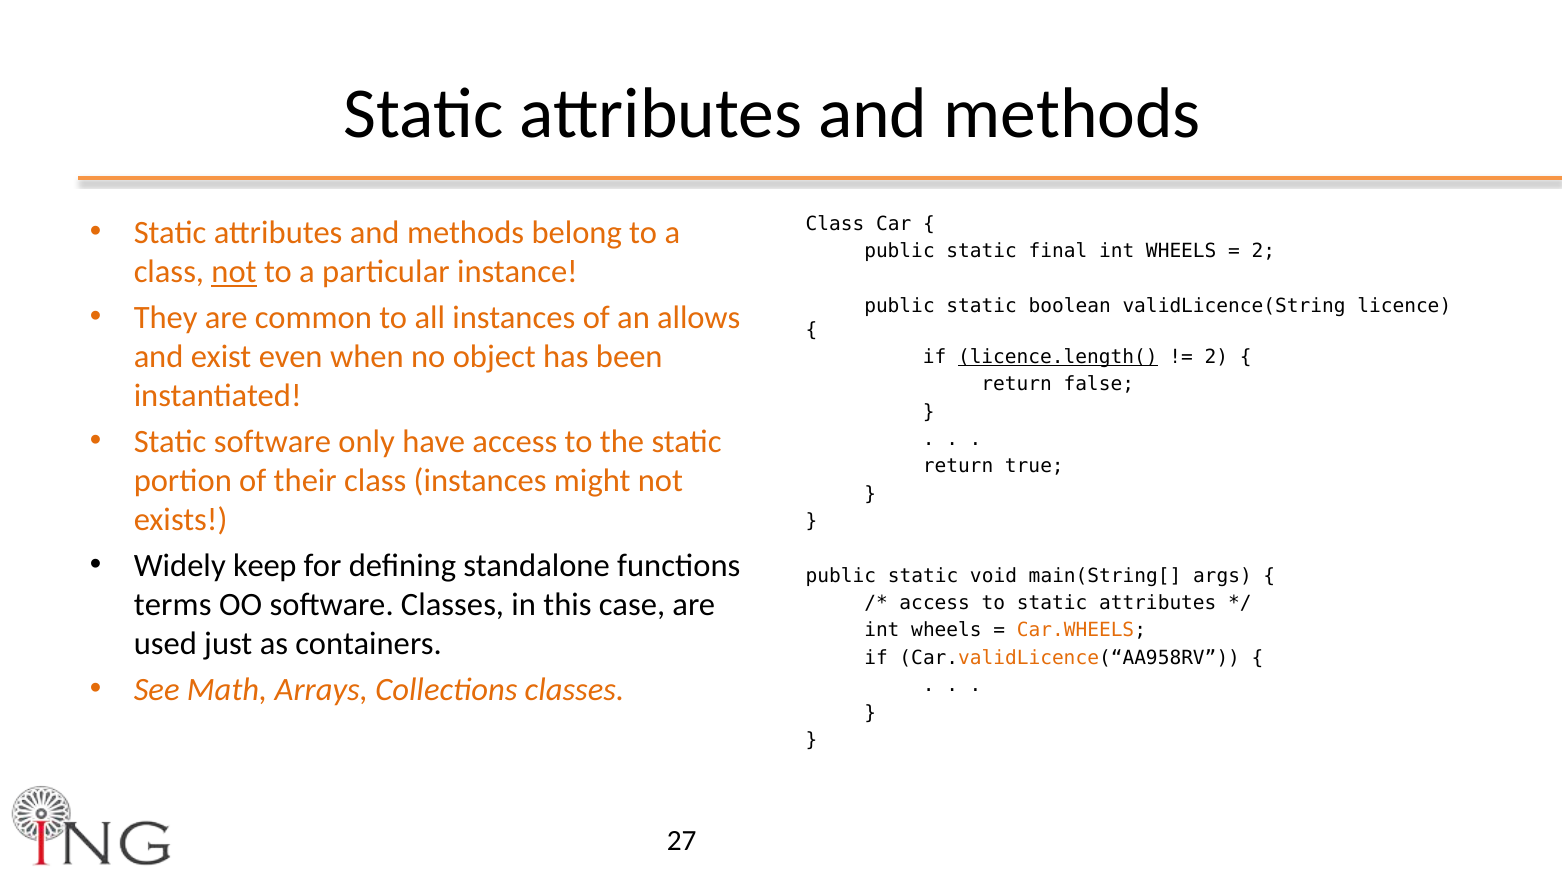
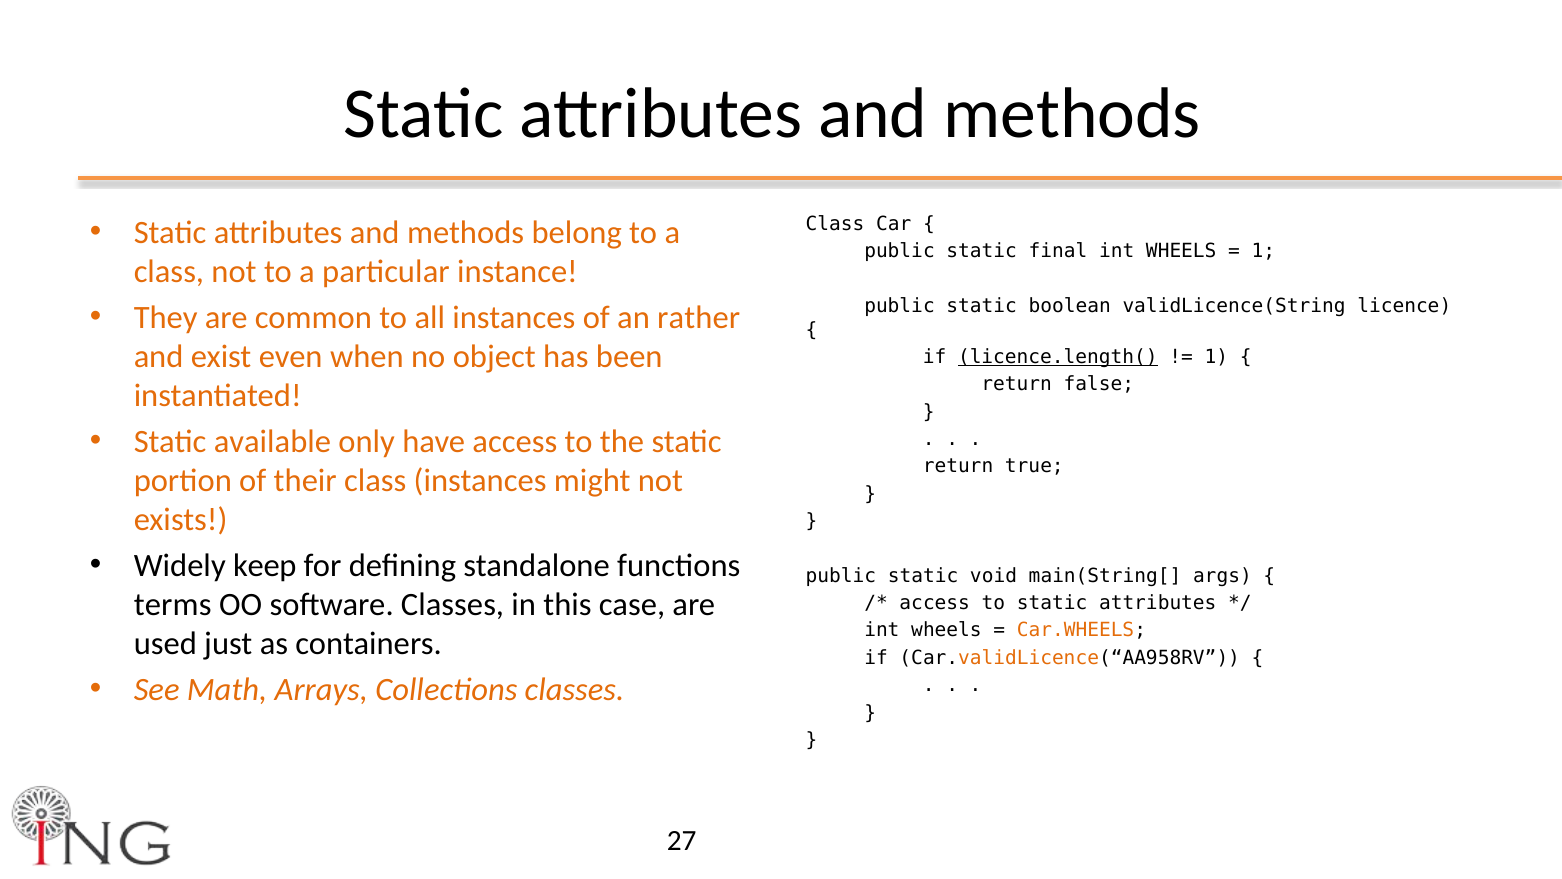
2 at (1263, 251): 2 -> 1
not at (234, 272) underline: present -> none
allows: allows -> rather
2 at (1216, 357): 2 -> 1
Static software: software -> available
